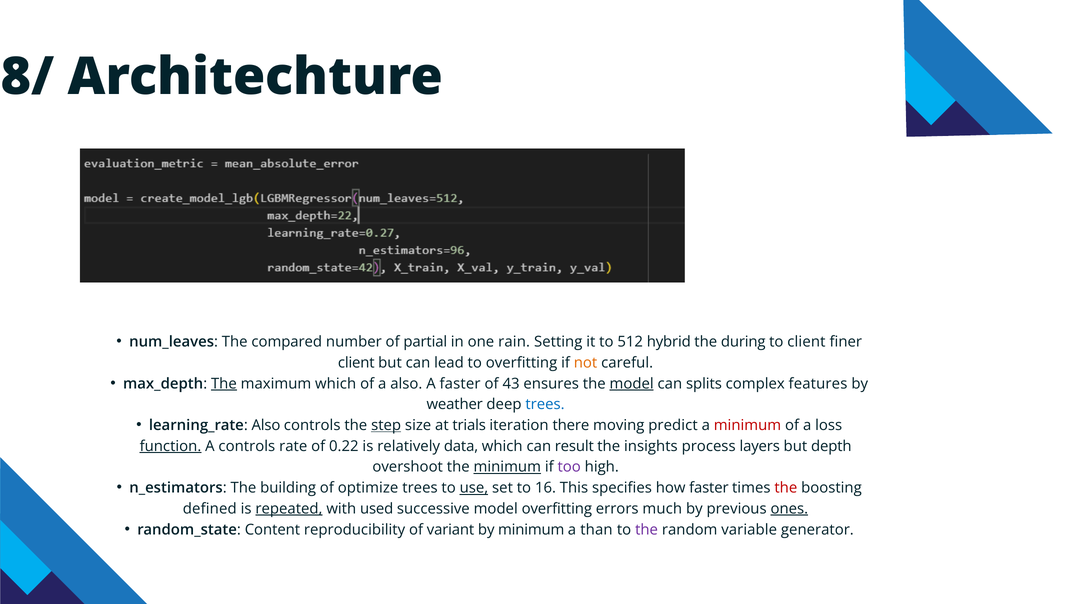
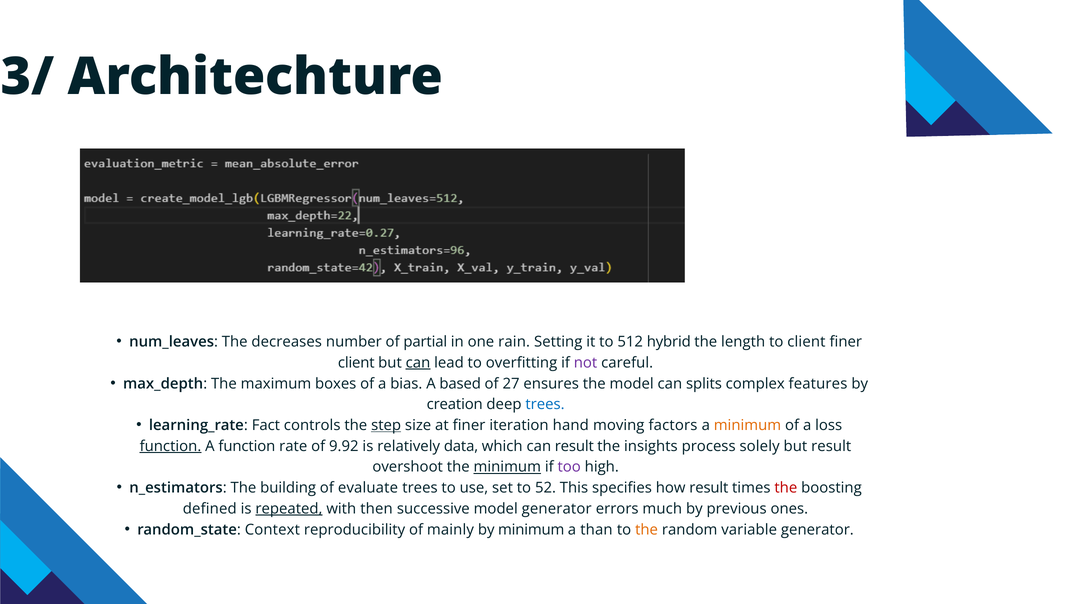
8/: 8/ -> 3/
compared: compared -> decreases
during: during -> length
can at (418, 363) underline: none -> present
not colour: orange -> purple
The at (224, 384) underline: present -> none
maximum which: which -> boxes
a also: also -> bias
A faster: faster -> based
43: 43 -> 27
model at (632, 384) underline: present -> none
weather: weather -> creation
learning_rate Also: Also -> Fact
at trials: trials -> finer
there: there -> hand
predict: predict -> factors
minimum at (747, 425) colour: red -> orange
A controls: controls -> function
0.22: 0.22 -> 9.92
layers: layers -> solely
but depth: depth -> result
optimize: optimize -> evaluate
use underline: present -> none
16: 16 -> 52
how faster: faster -> result
used: used -> then
model overfitting: overfitting -> generator
ones underline: present -> none
Content: Content -> Context
variant: variant -> mainly
the at (647, 530) colour: purple -> orange
